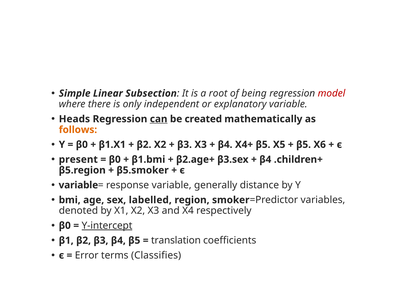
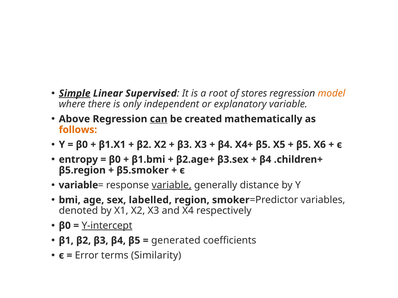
Simple underline: none -> present
Subsection: Subsection -> Supervised
being: being -> stores
model colour: red -> orange
Heads: Heads -> Above
present: present -> entropy
variable at (172, 185) underline: none -> present
translation: translation -> generated
Classifies: Classifies -> Similarity
